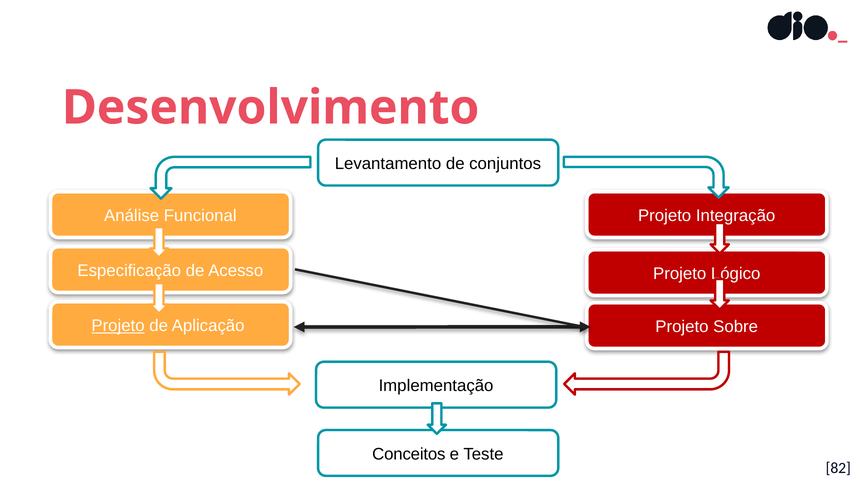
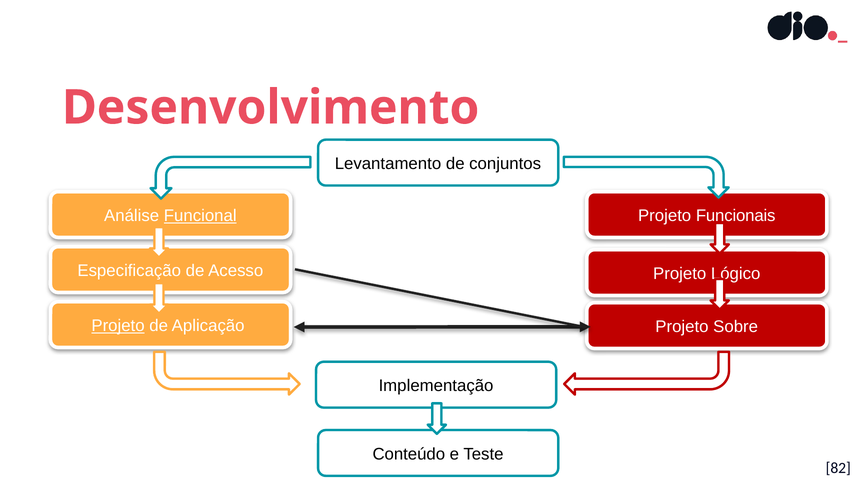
Funcional underline: none -> present
Integração: Integração -> Funcionais
Conceitos: Conceitos -> Conteúdo
